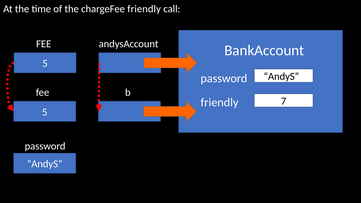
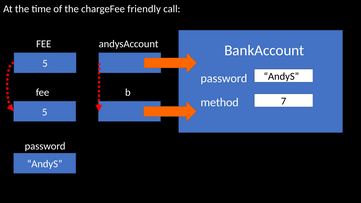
friendly at (220, 103): friendly -> method
